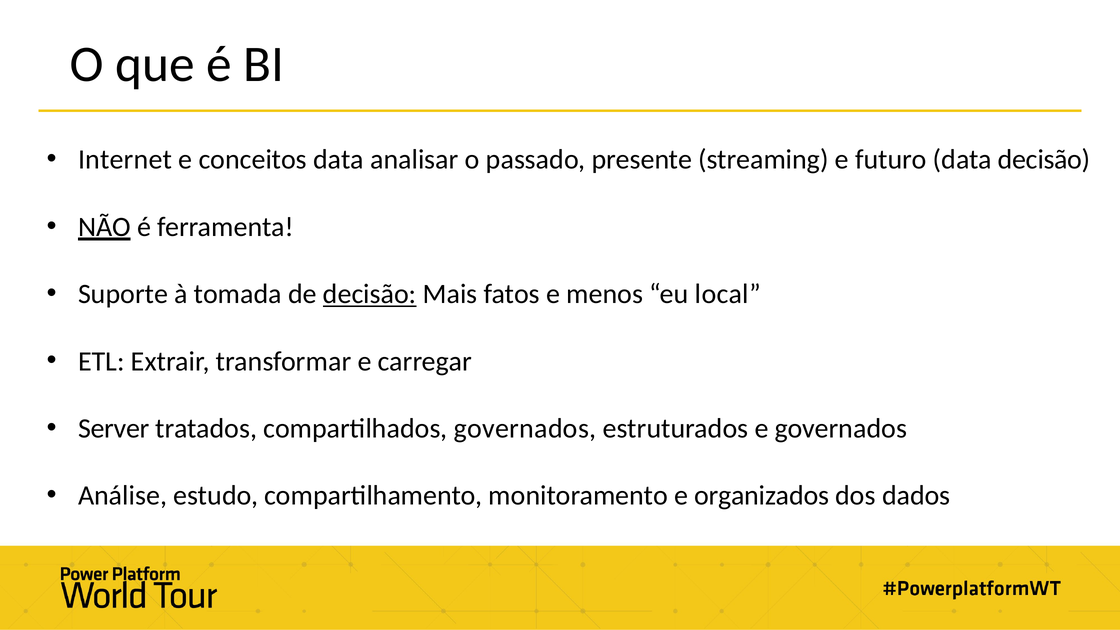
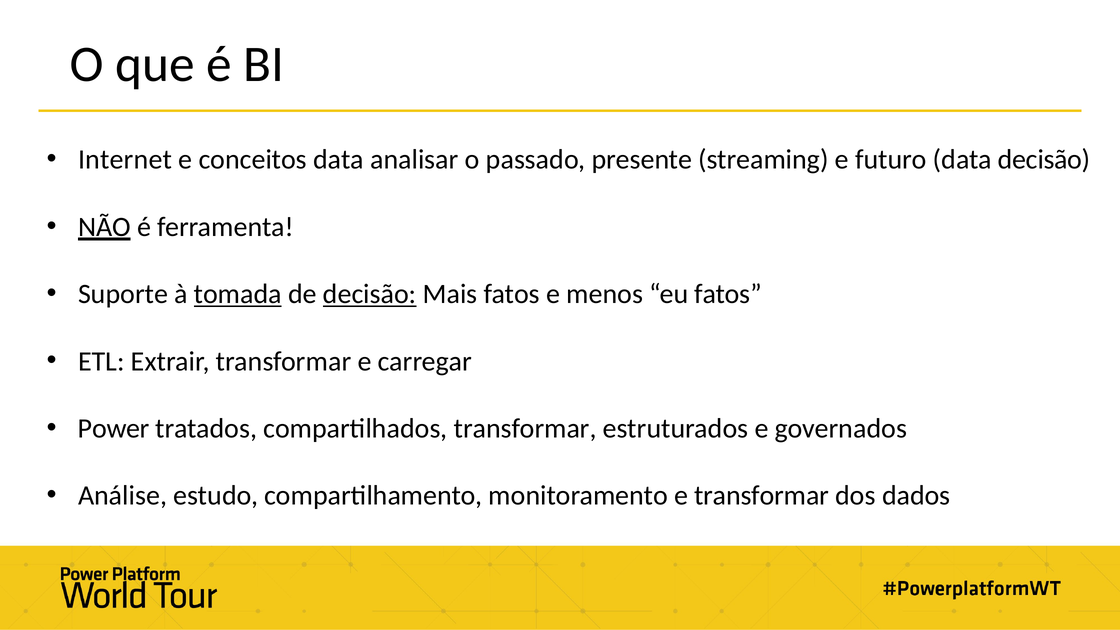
tomada underline: none -> present
eu local: local -> fatos
Server: Server -> Power
compartilhados governados: governados -> transformar
e organizados: organizados -> transformar
